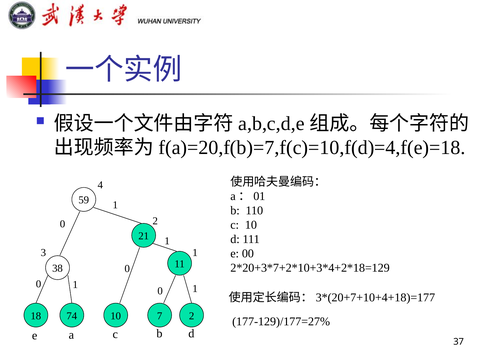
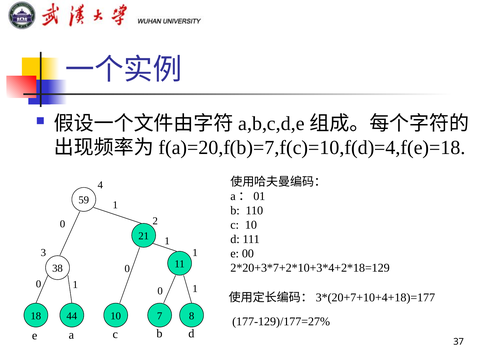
74: 74 -> 44
7 2: 2 -> 8
